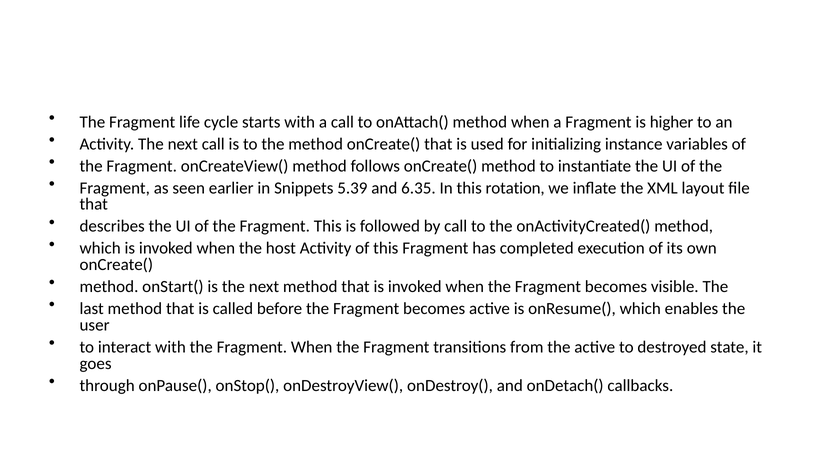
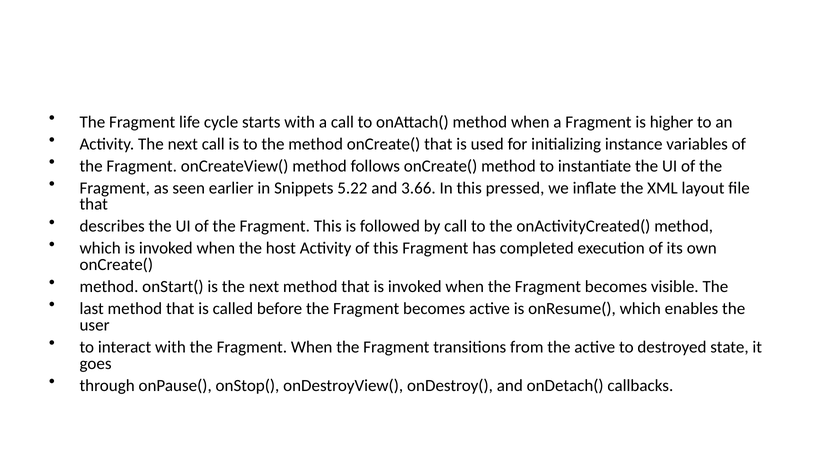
5.39: 5.39 -> 5.22
6.35: 6.35 -> 3.66
rotation: rotation -> pressed
